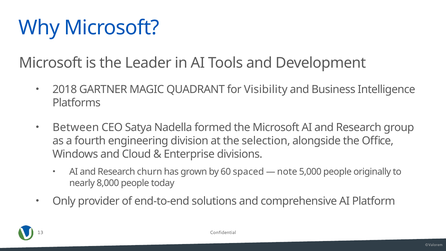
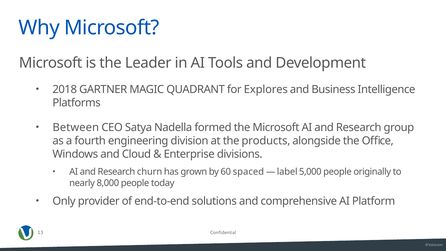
Visibility: Visibility -> Explores
selection: selection -> products
note: note -> label
